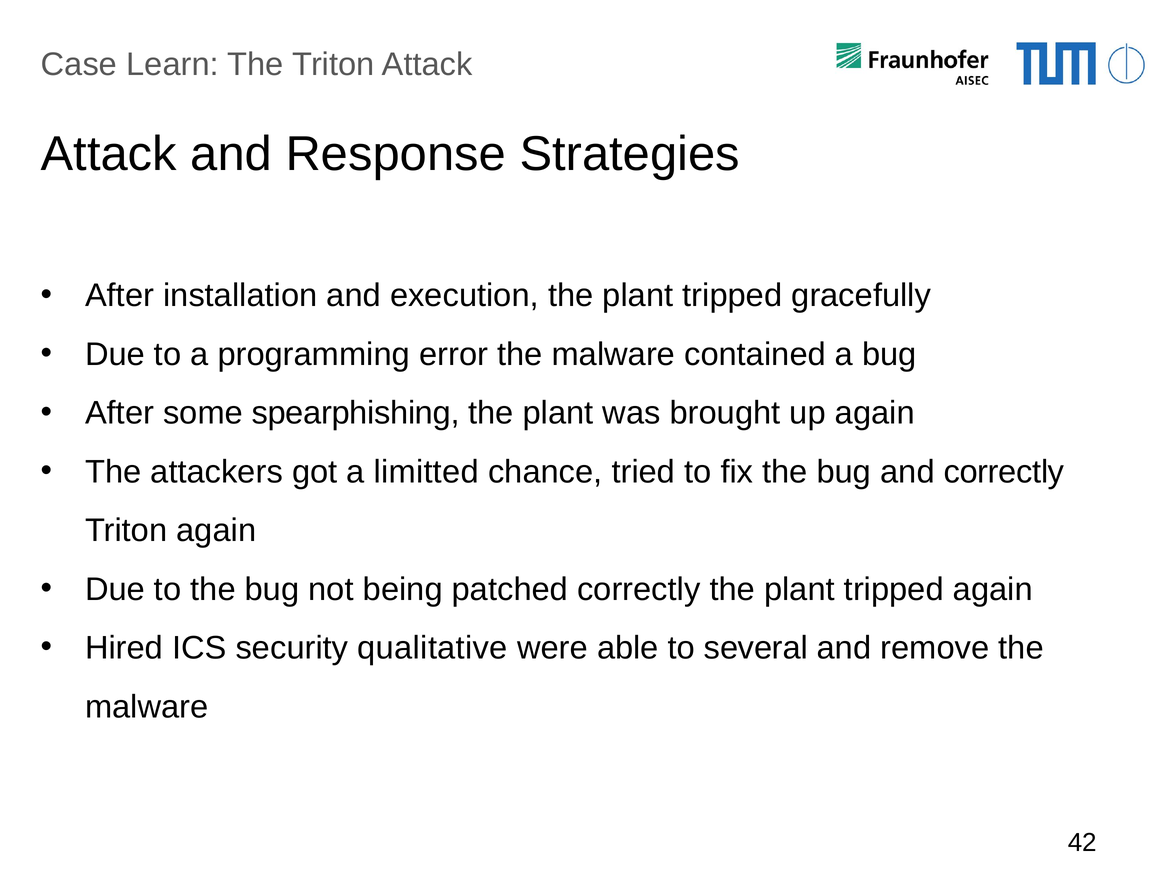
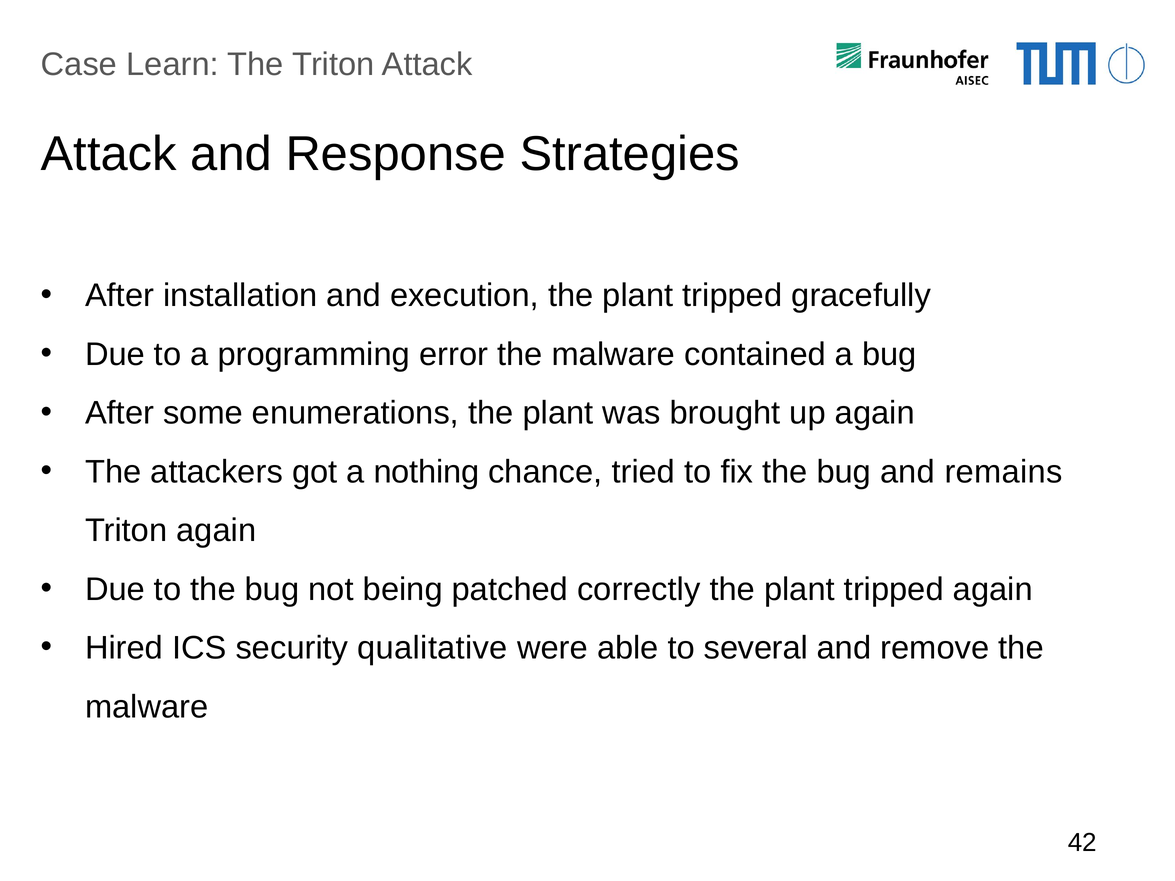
spearphishing: spearphishing -> enumerations
limitted: limitted -> nothing
and correctly: correctly -> remains
